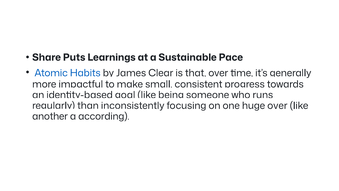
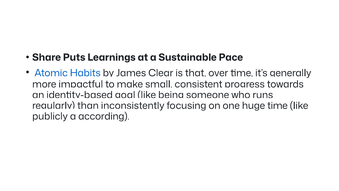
huge over: over -> time
another: another -> publicly
